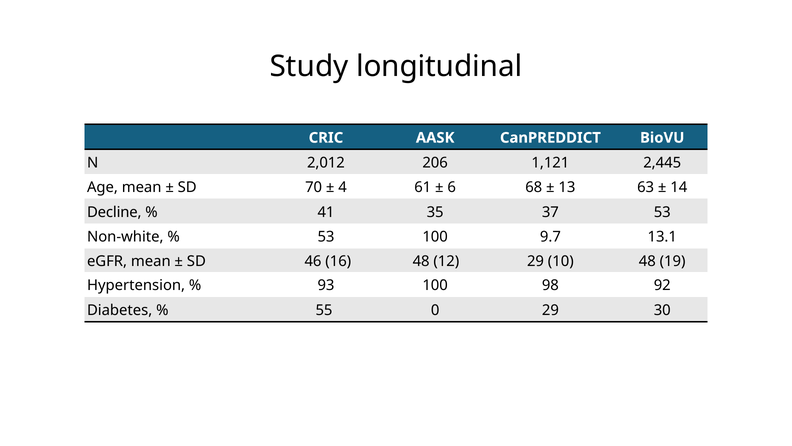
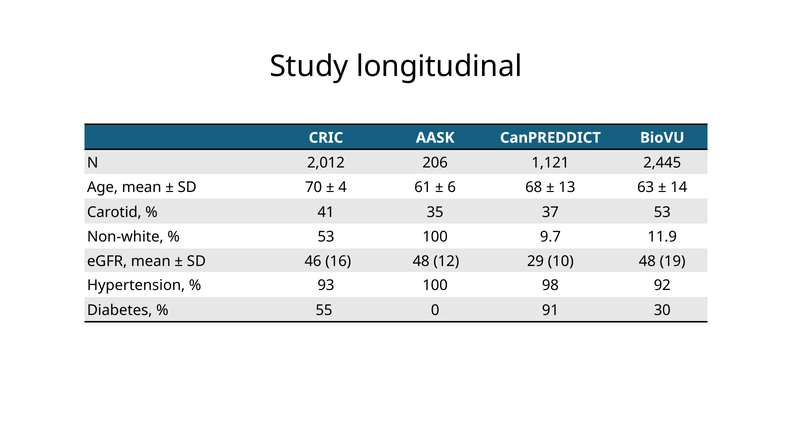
Decline: Decline -> Carotid
13.1: 13.1 -> 11.9
0 29: 29 -> 91
